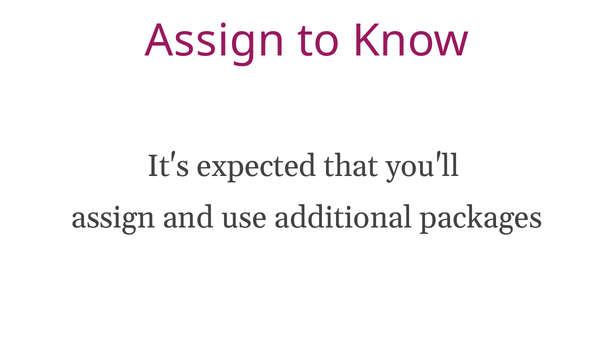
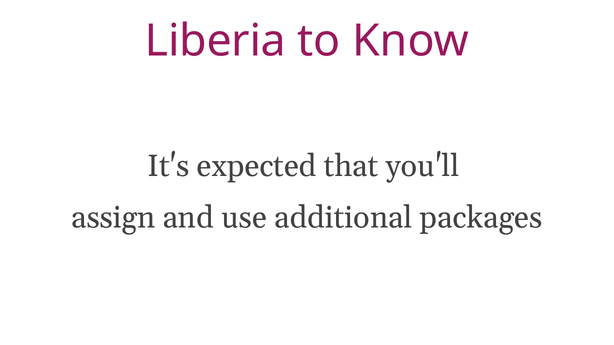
Assign at (215, 41): Assign -> Liberia
